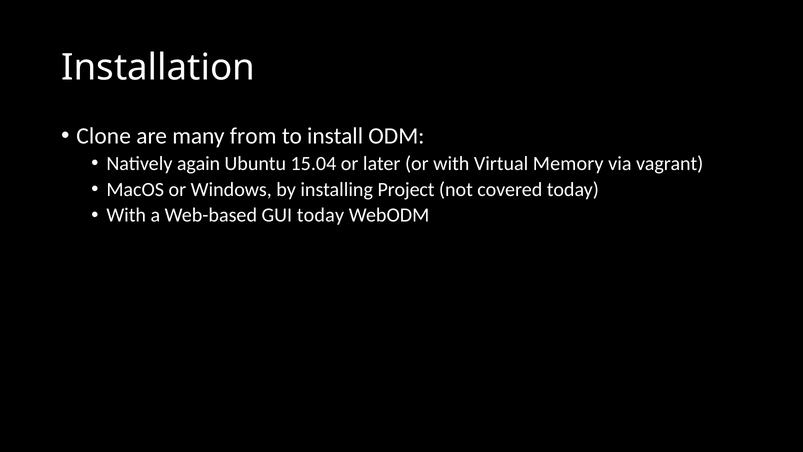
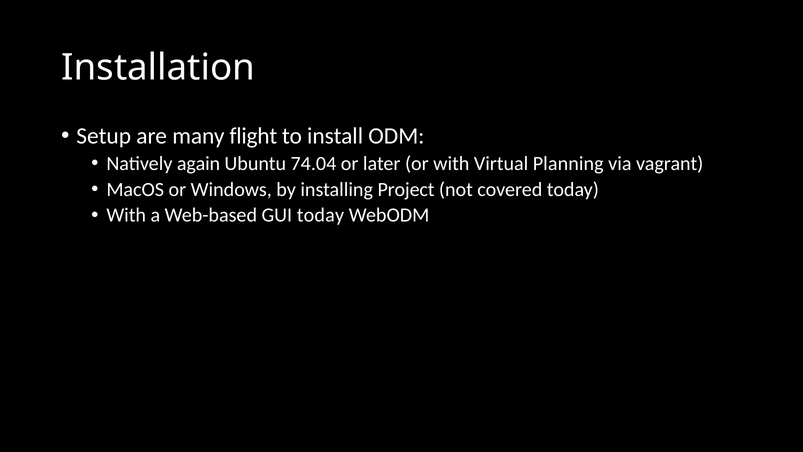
Clone: Clone -> Setup
from: from -> flight
15.04: 15.04 -> 74.04
Memory: Memory -> Planning
